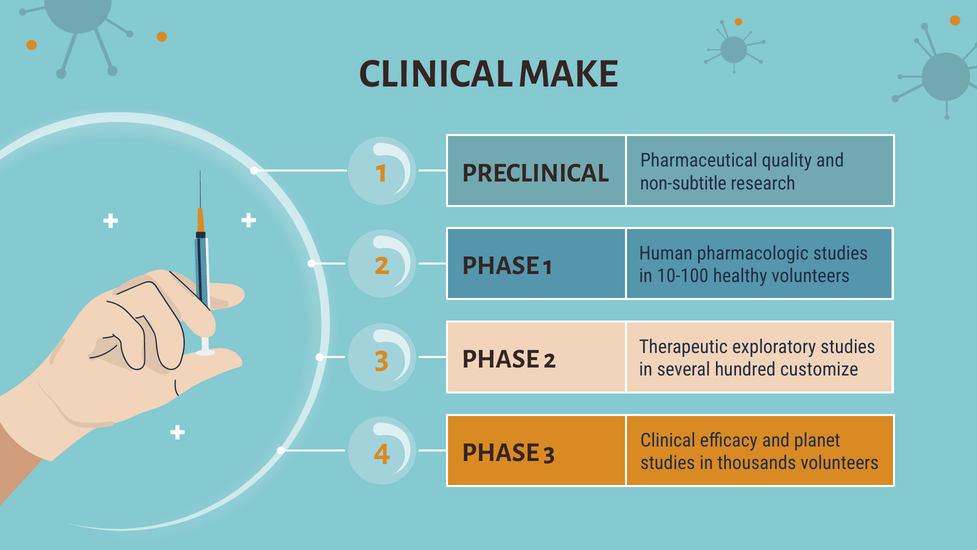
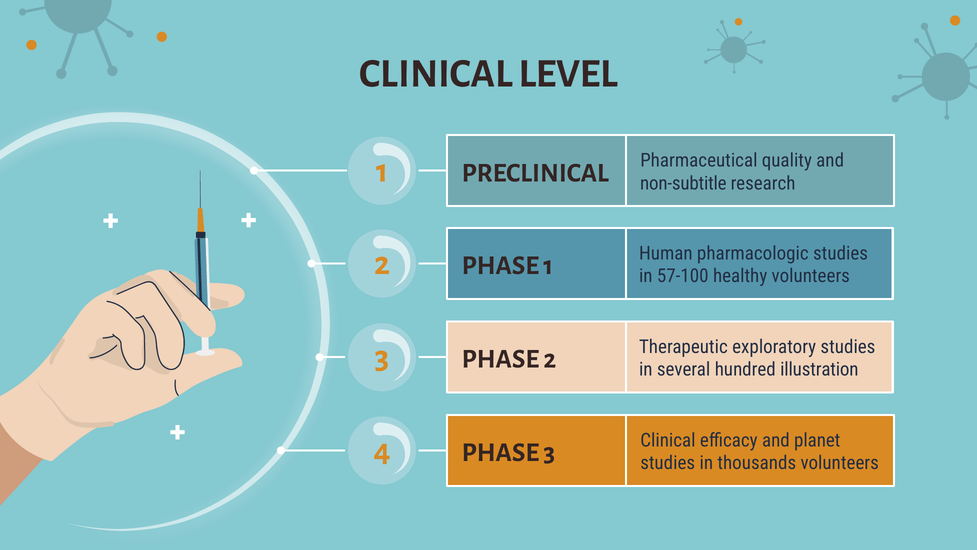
MAKE: MAKE -> LEVEL
10-100: 10-100 -> 57-100
customize: customize -> illustration
